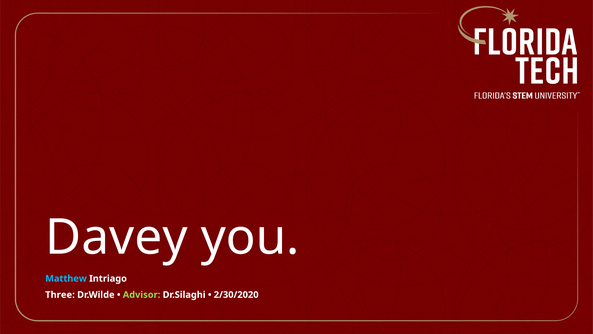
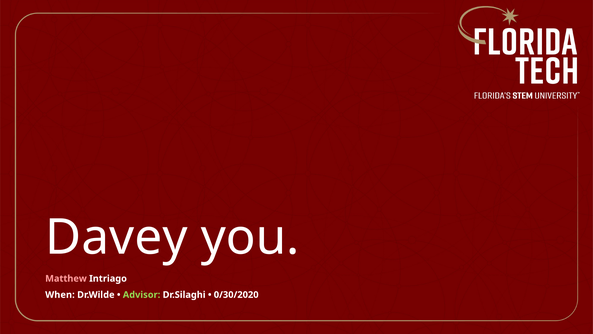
Matthew colour: light blue -> pink
Three: Three -> When
2/30/2020: 2/30/2020 -> 0/30/2020
